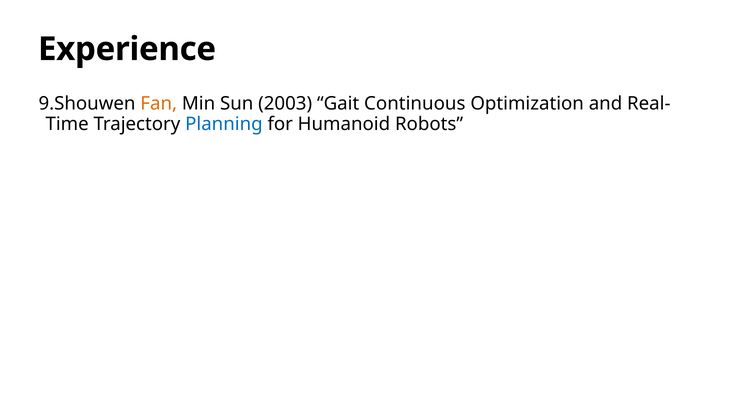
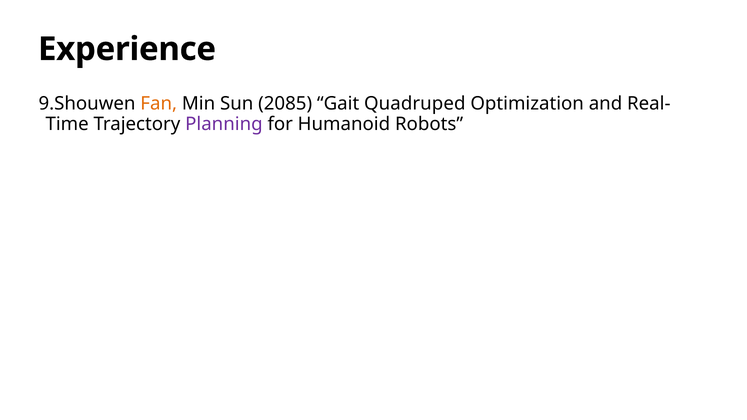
2003: 2003 -> 2085
Continuous: Continuous -> Quadruped
Planning colour: blue -> purple
